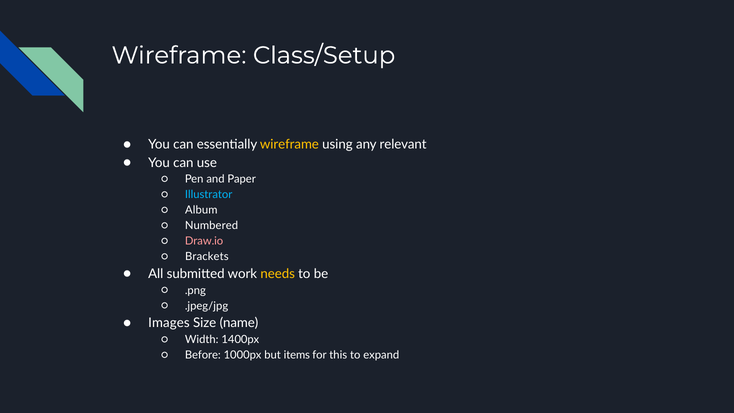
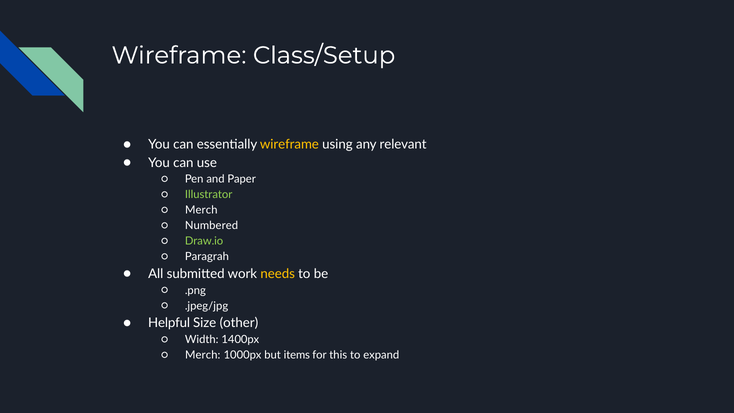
Illustrator colour: light blue -> light green
Album at (201, 210): Album -> Merch
Draw.io colour: pink -> light green
Brackets: Brackets -> Paragrah
Images: Images -> Helpful
name: name -> other
Before at (203, 355): Before -> Merch
